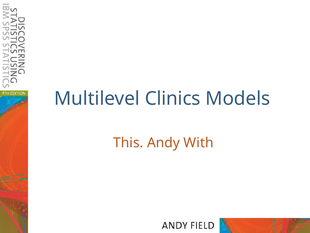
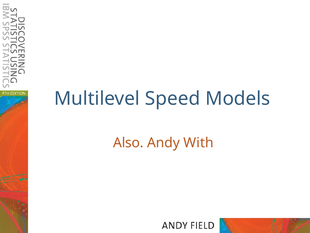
Clinics: Clinics -> Speed
This: This -> Also
